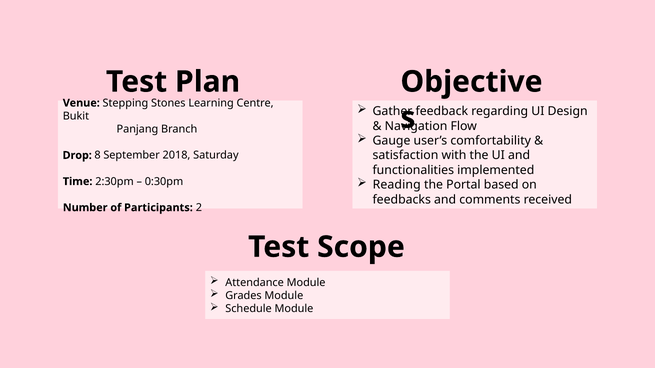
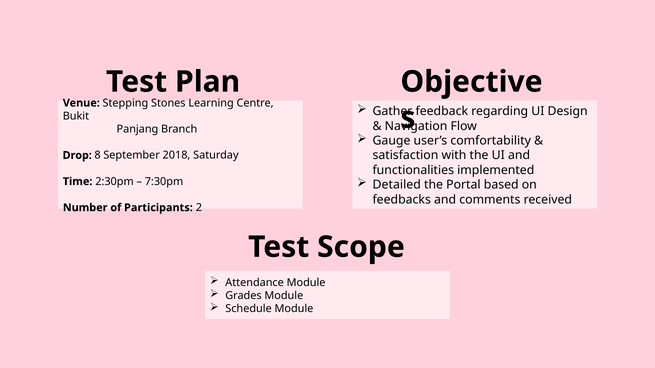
Reading: Reading -> Detailed
0:30pm: 0:30pm -> 7:30pm
